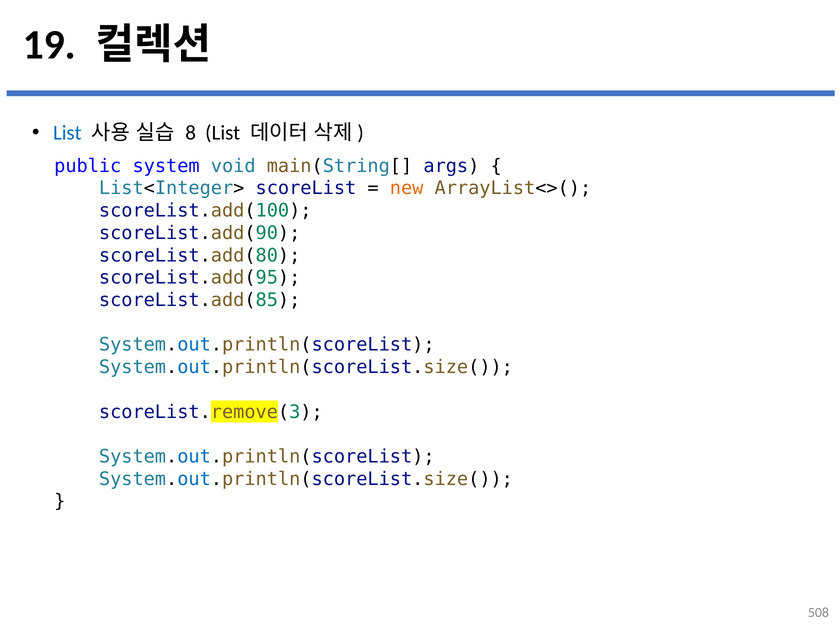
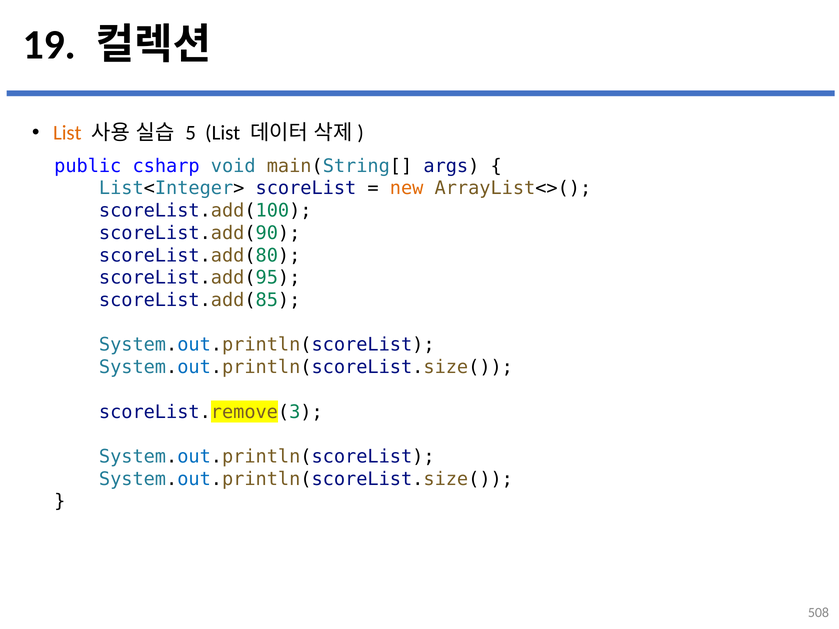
List at (67, 133) colour: blue -> orange
8: 8 -> 5
system: system -> csharp
